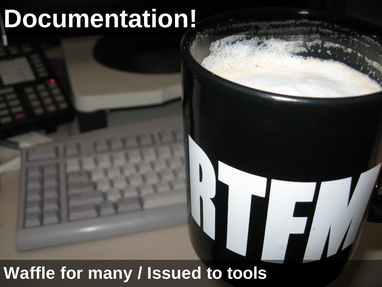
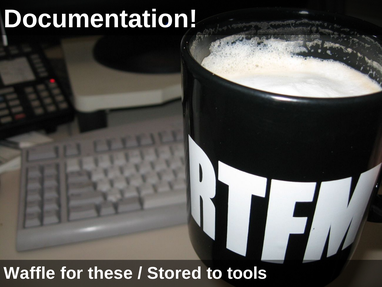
many: many -> these
Issued: Issued -> Stored
